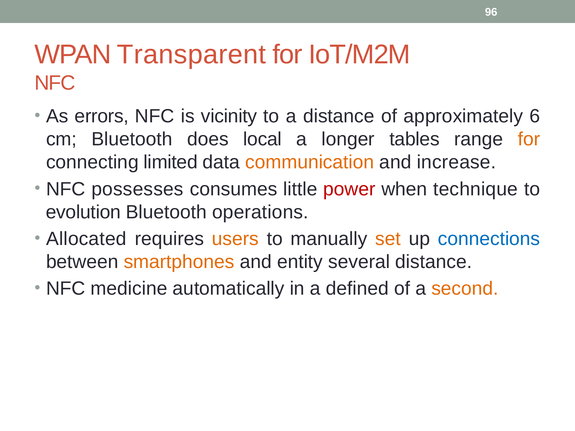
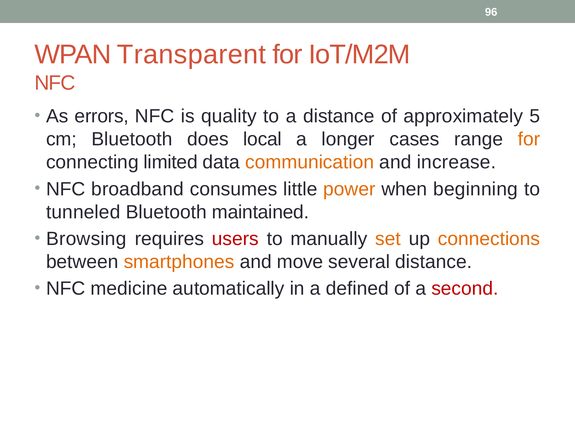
vicinity: vicinity -> quality
6: 6 -> 5
tables: tables -> cases
possesses: possesses -> broadband
power colour: red -> orange
technique: technique -> beginning
evolution: evolution -> tunneled
operations: operations -> maintained
Allocated: Allocated -> Browsing
users colour: orange -> red
connections colour: blue -> orange
entity: entity -> move
second colour: orange -> red
